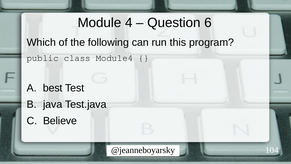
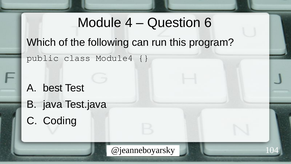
Believe: Believe -> Coding
